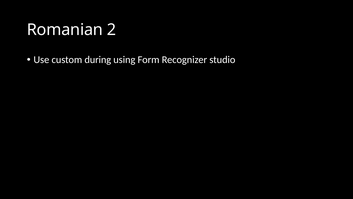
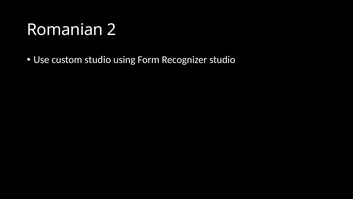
custom during: during -> studio
